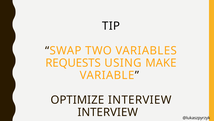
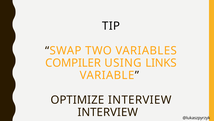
REQUESTS: REQUESTS -> COMPILER
MAKE: MAKE -> LINKS
